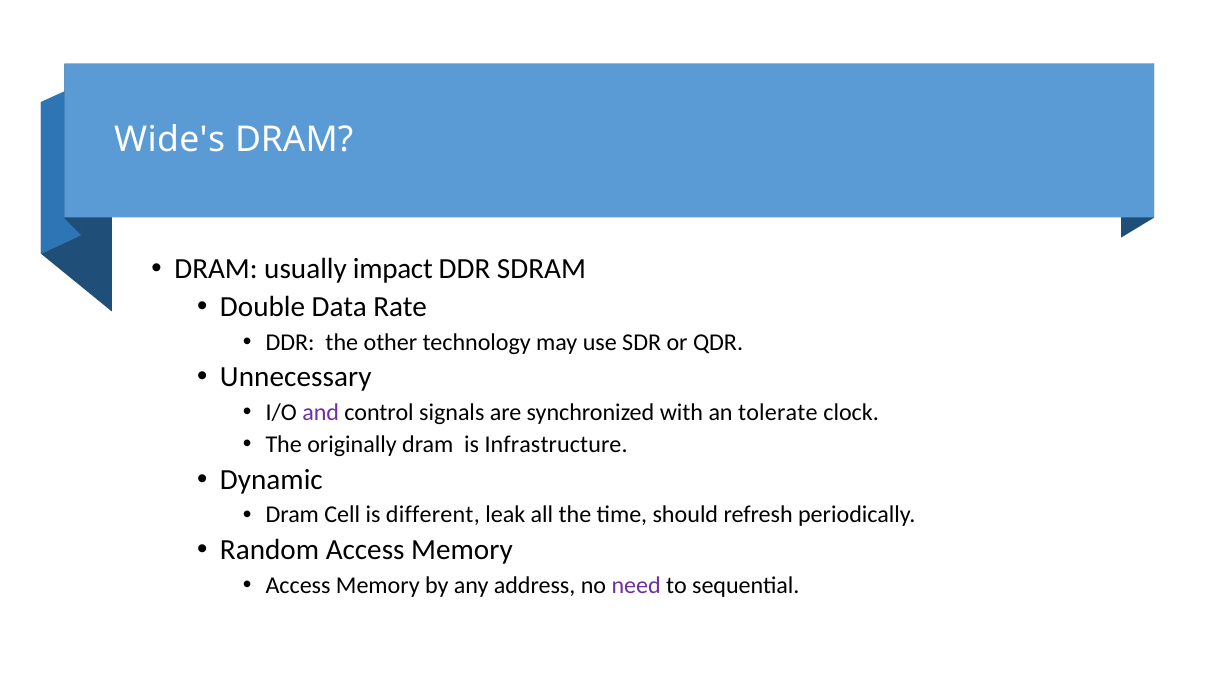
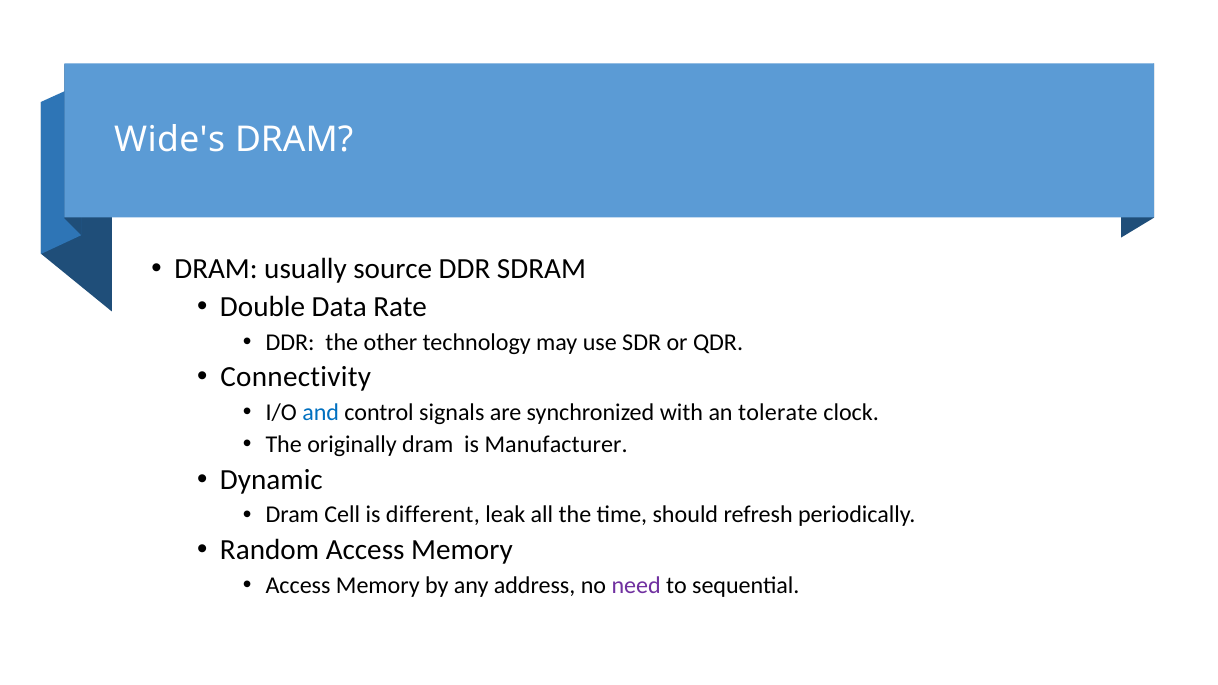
impact: impact -> source
Unnecessary: Unnecessary -> Connectivity
and colour: purple -> blue
Infrastructure: Infrastructure -> Manufacturer
